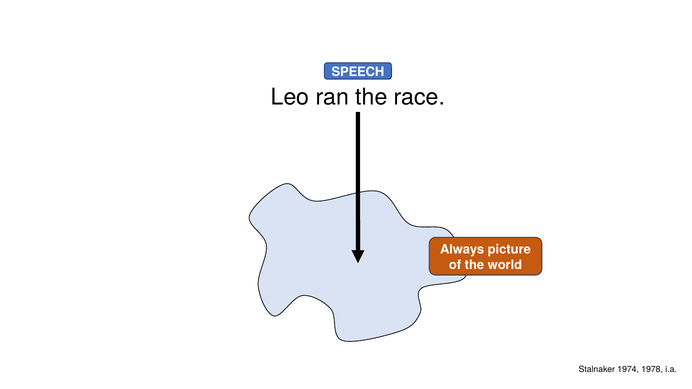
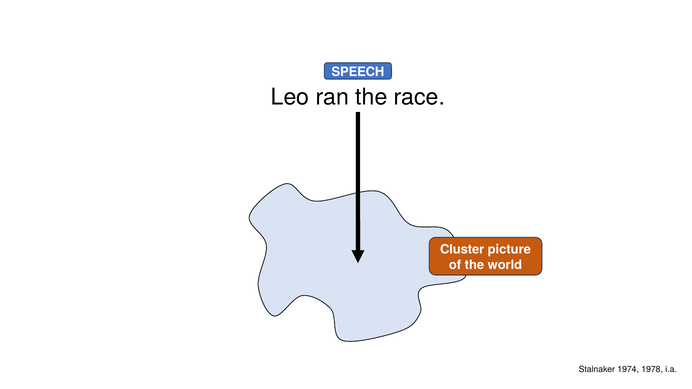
Always: Always -> Cluster
